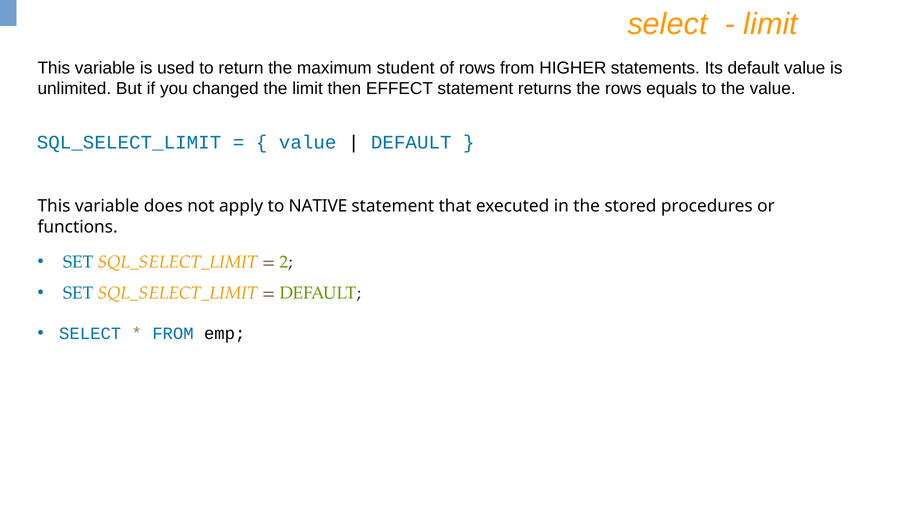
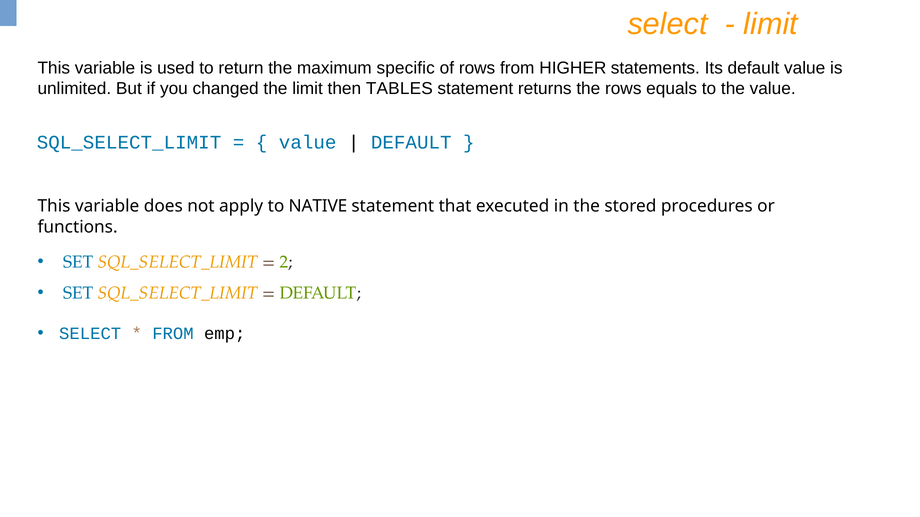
student: student -> specific
EFFECT: EFFECT -> TABLES
